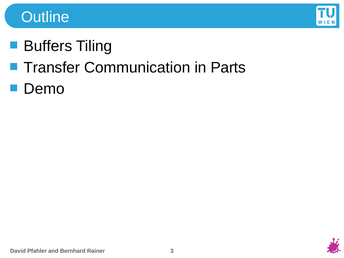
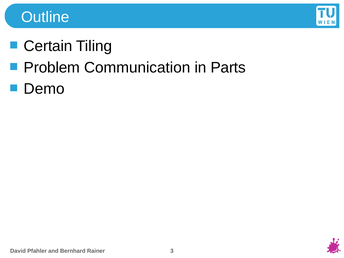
Buffers: Buffers -> Certain
Transfer: Transfer -> Problem
